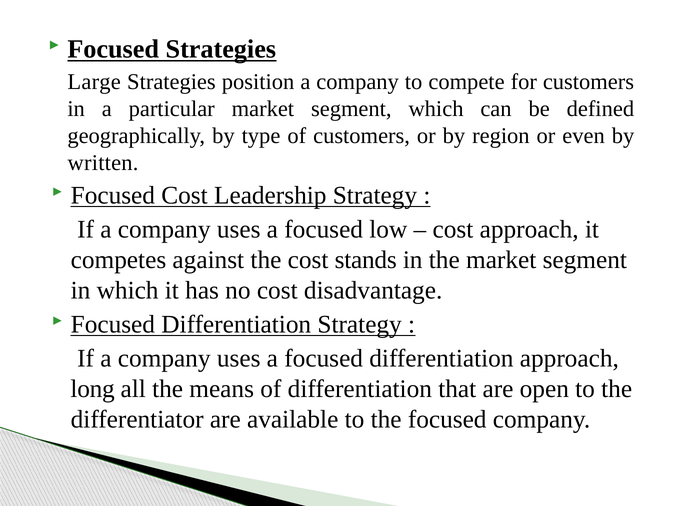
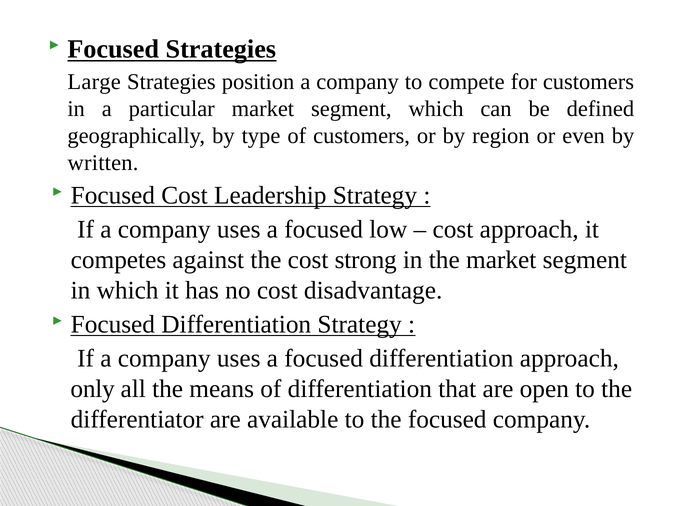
stands: stands -> strong
long: long -> only
